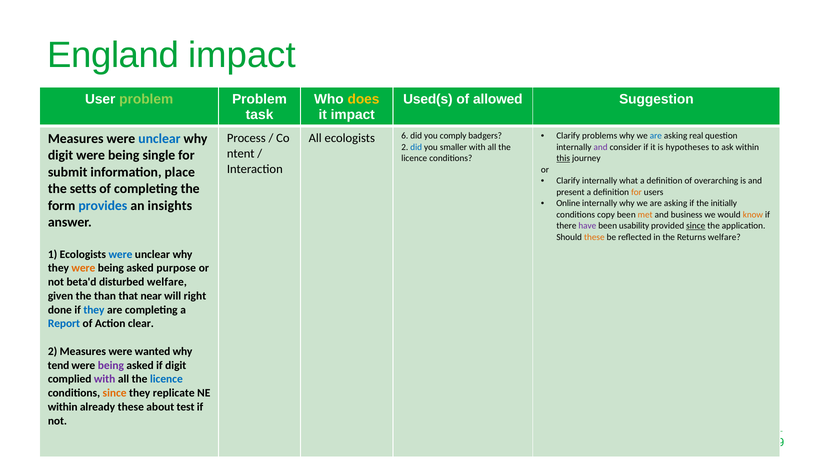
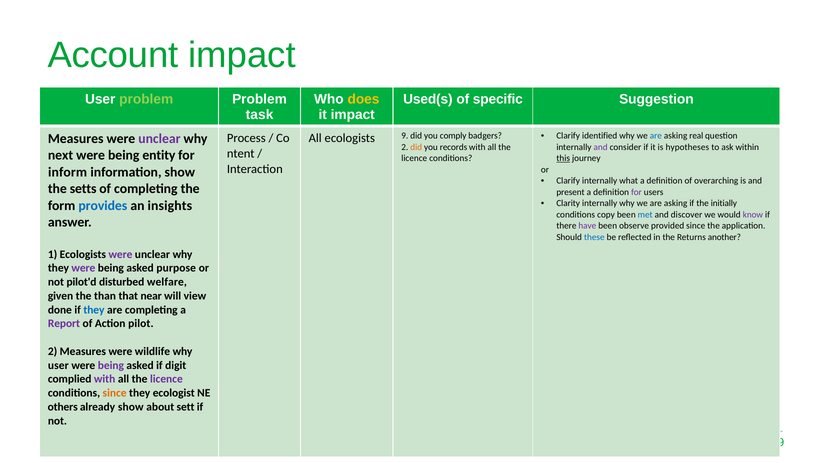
England: England -> Account
allowed: allowed -> specific
problems: problems -> identified
6: 6 -> 9
unclear at (159, 139) colour: blue -> purple
did at (416, 147) colour: blue -> orange
smaller: smaller -> records
digit at (61, 155): digit -> next
single: single -> entity
submit: submit -> inform
information place: place -> show
for at (636, 192) colour: orange -> purple
Online: Online -> Clarity
met colour: orange -> blue
business: business -> discover
know colour: orange -> purple
usability: usability -> observe
since at (696, 226) underline: present -> none
these at (594, 237) colour: orange -> blue
Returns welfare: welfare -> another
were at (120, 254) colour: blue -> purple
were at (83, 268) colour: orange -> purple
beta'd: beta'd -> pilot'd
right: right -> view
Report colour: blue -> purple
clear: clear -> pilot
wanted: wanted -> wildlife
tend at (58, 365): tend -> user
licence at (166, 379) colour: blue -> purple
replicate: replicate -> ecologist
within at (63, 407): within -> others
already these: these -> show
test: test -> sett
